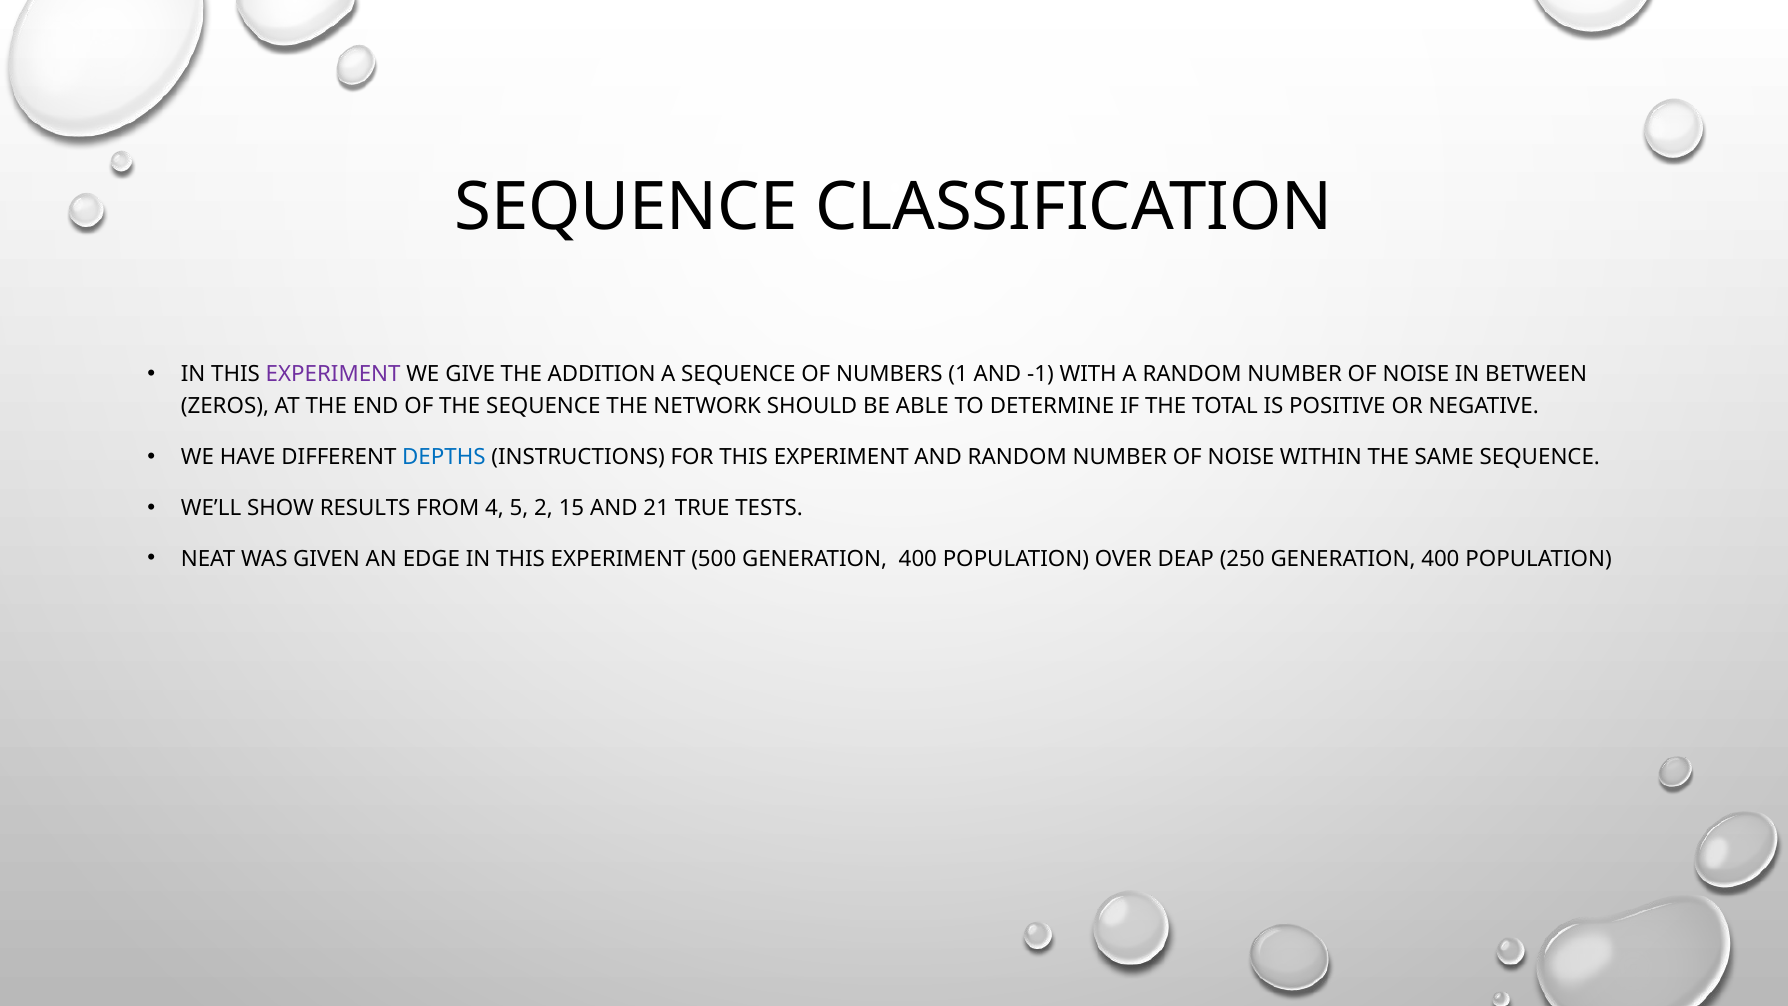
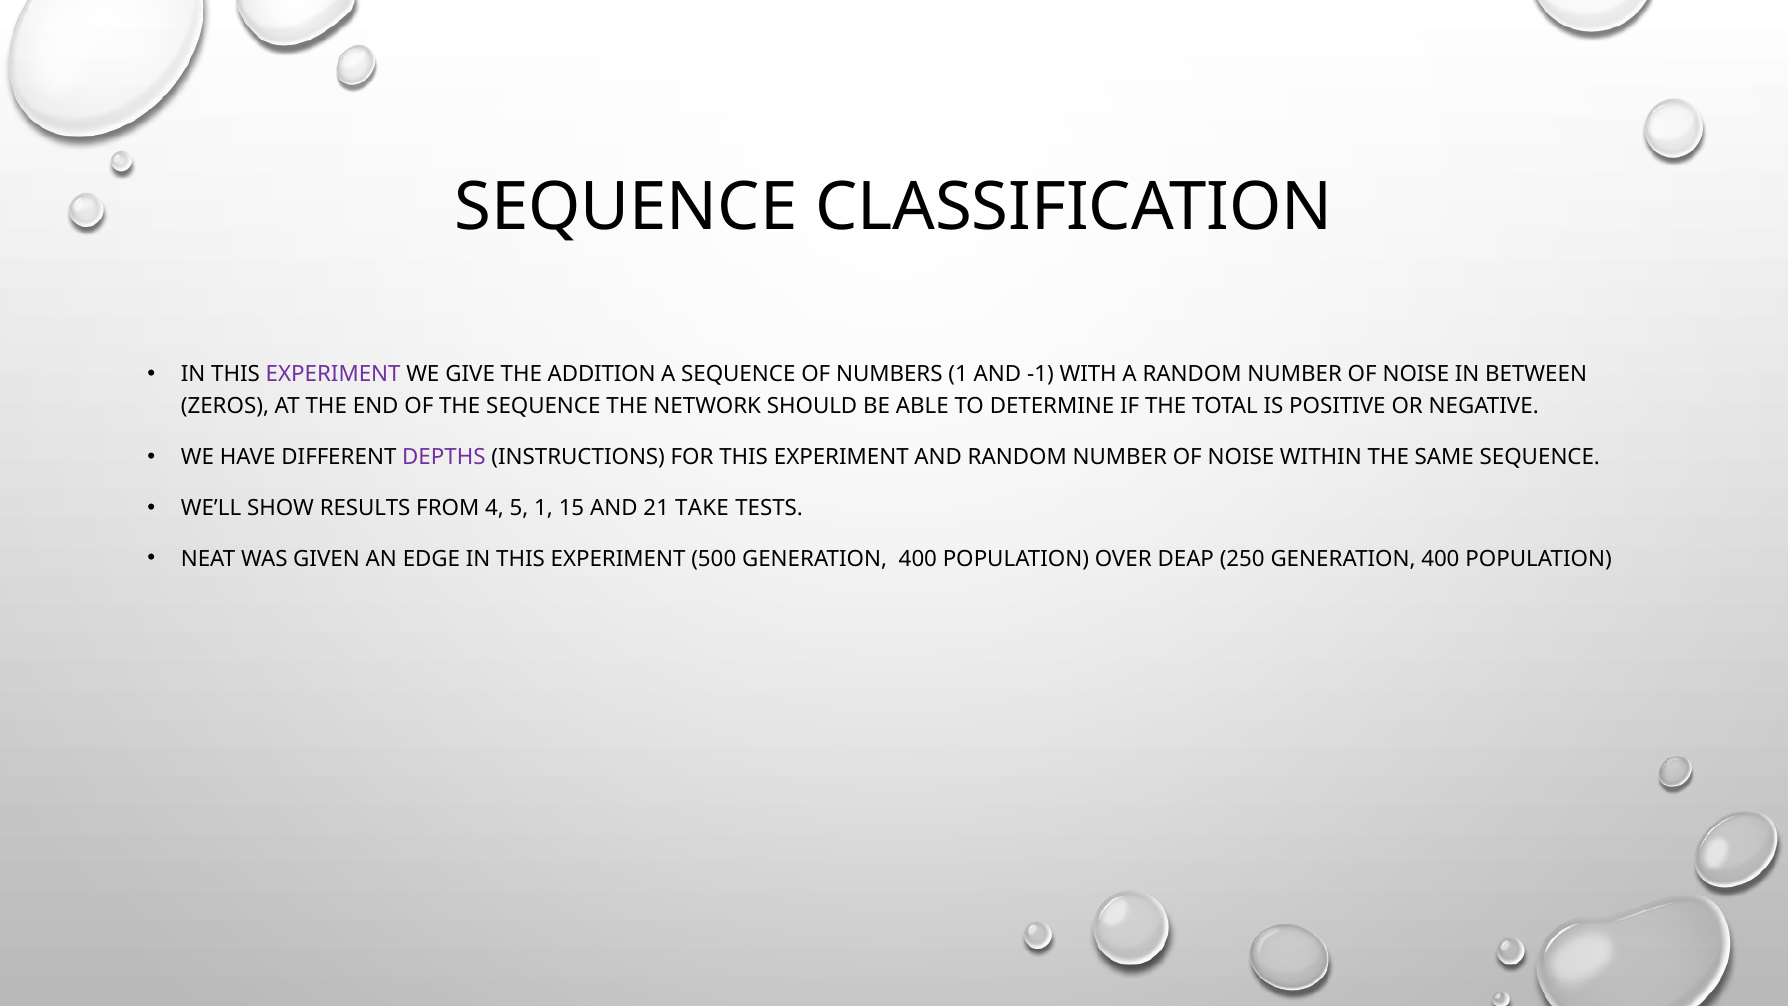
DEPTHS colour: blue -> purple
5 2: 2 -> 1
TRUE: TRUE -> TAKE
